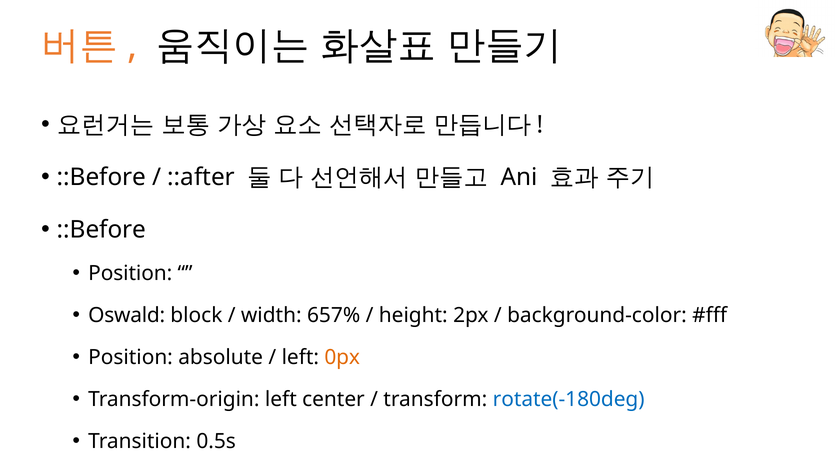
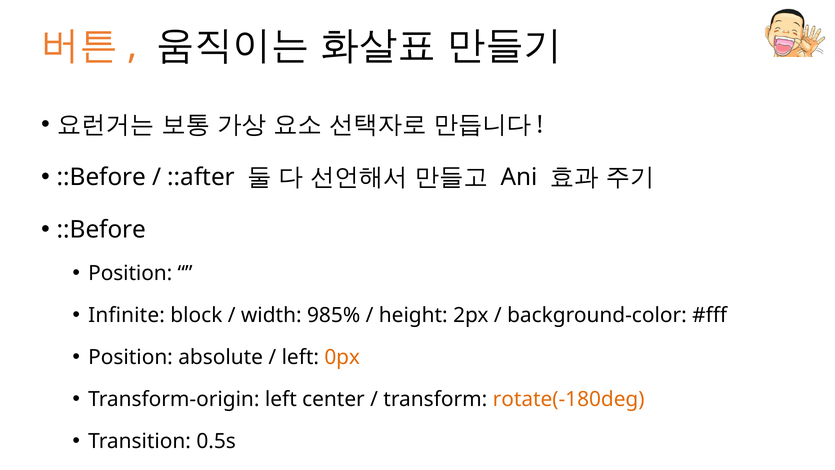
Oswald: Oswald -> Infinite
657%: 657% -> 985%
rotate(-180deg colour: blue -> orange
